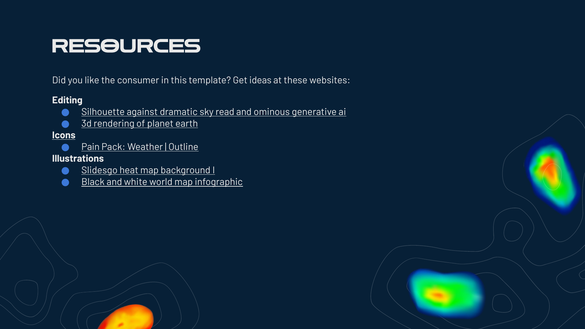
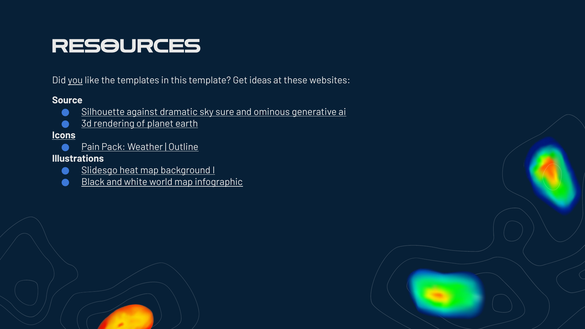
you underline: none -> present
consumer: consumer -> templates
Editing: Editing -> Source
read: read -> sure
